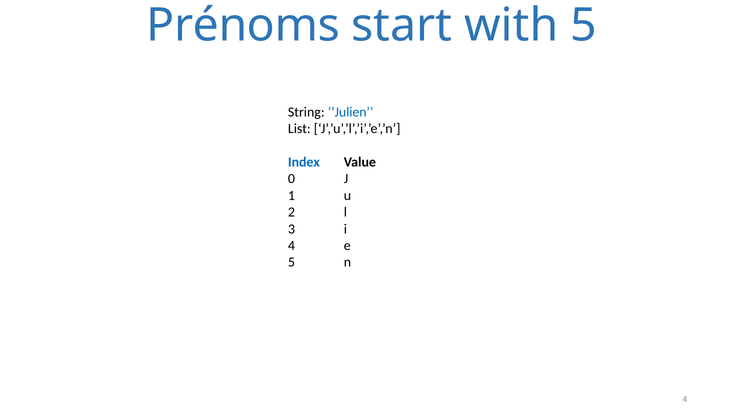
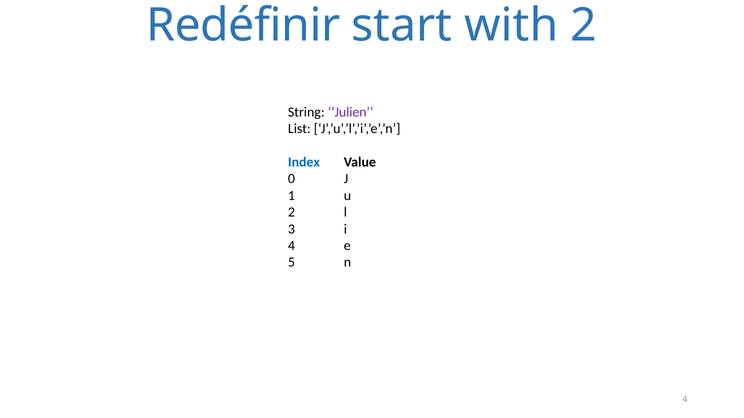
Prénoms: Prénoms -> Redéfinir
with 5: 5 -> 2
’Julien colour: blue -> purple
